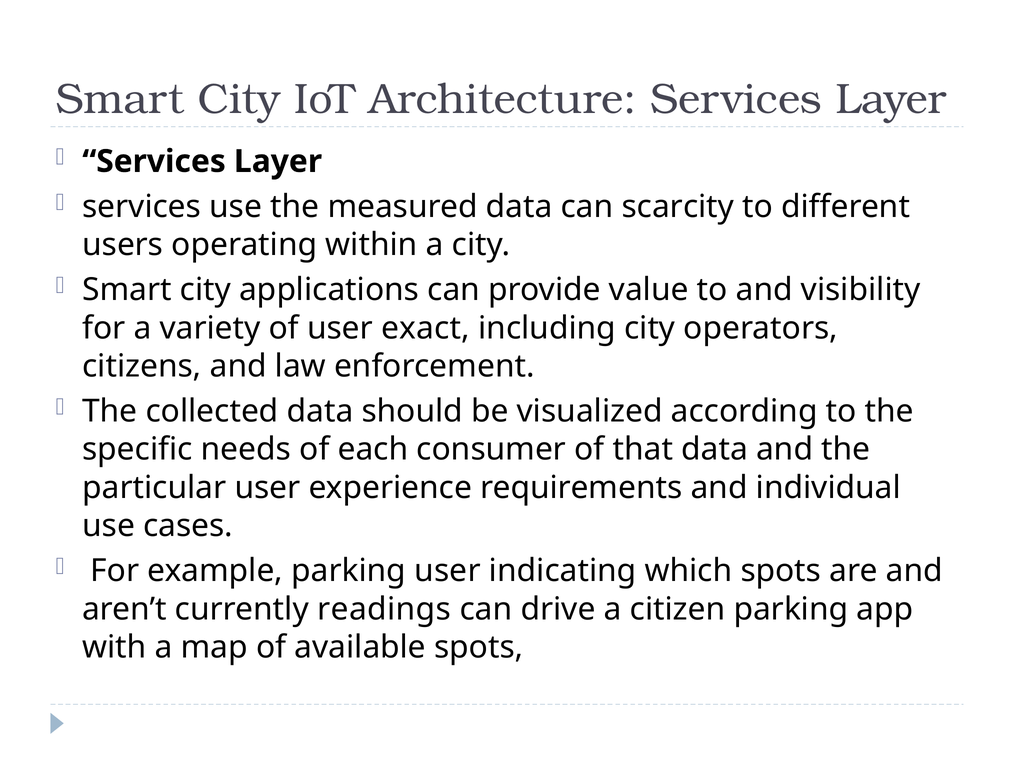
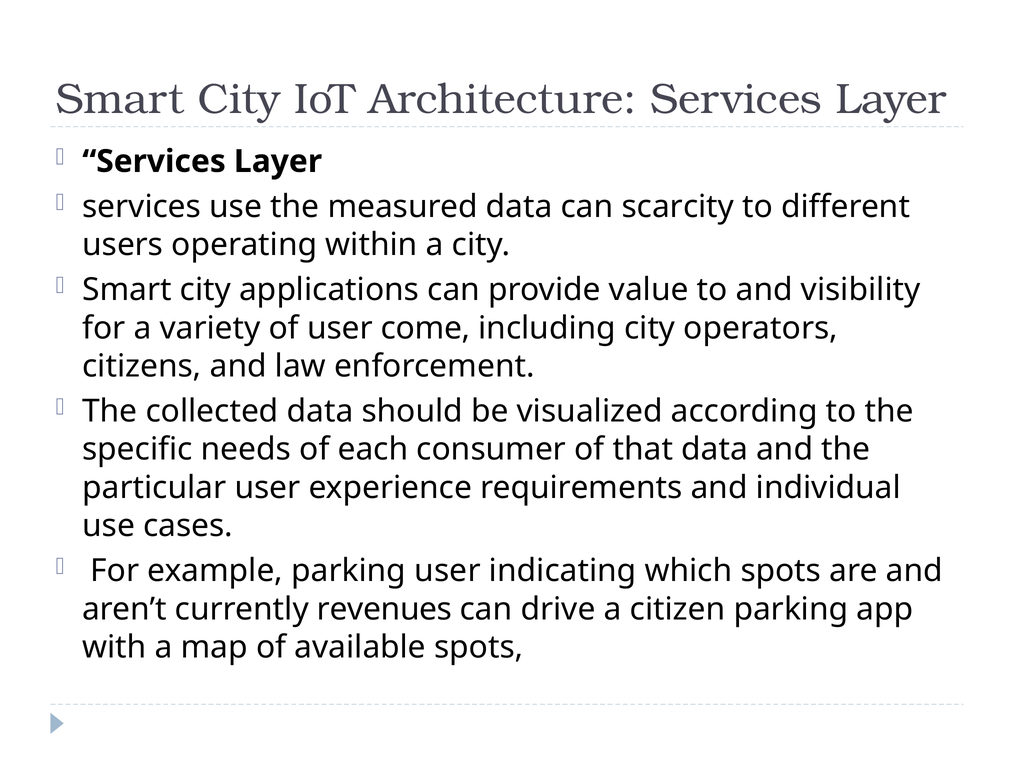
exact: exact -> come
readings: readings -> revenues
